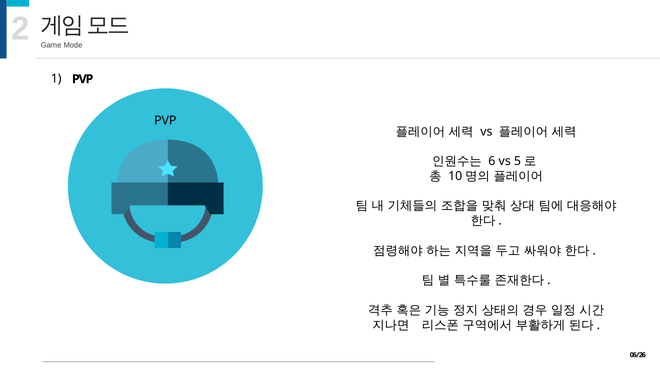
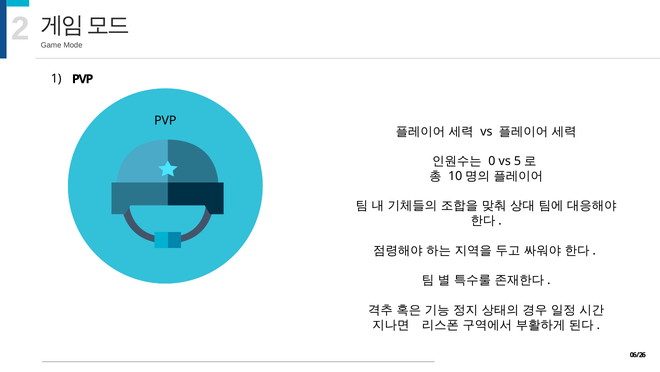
6: 6 -> 0
